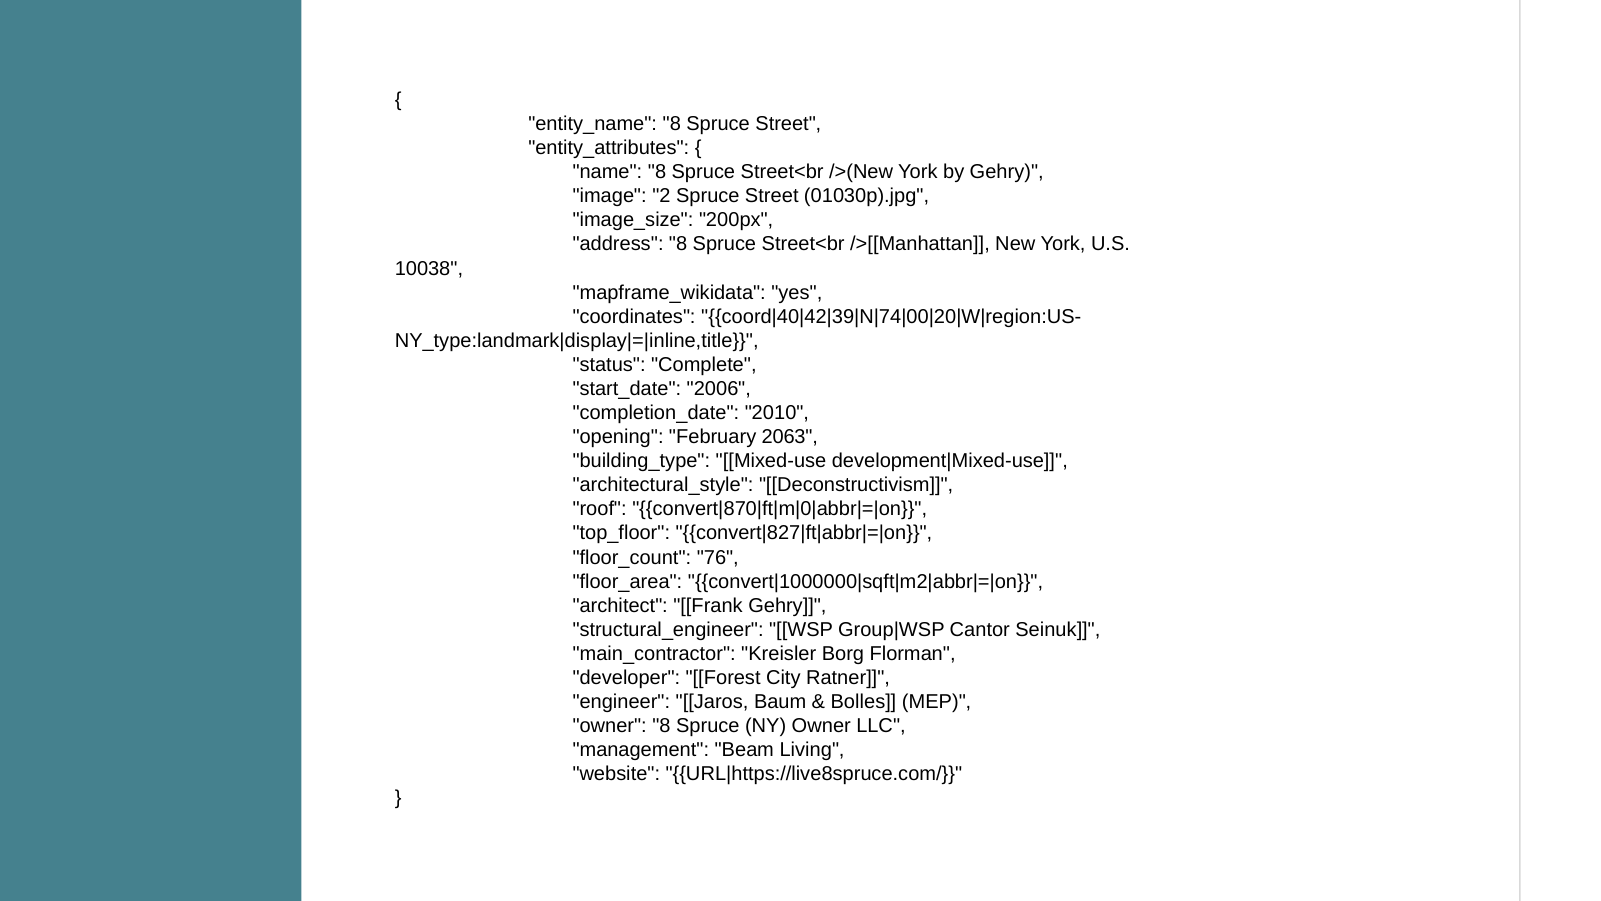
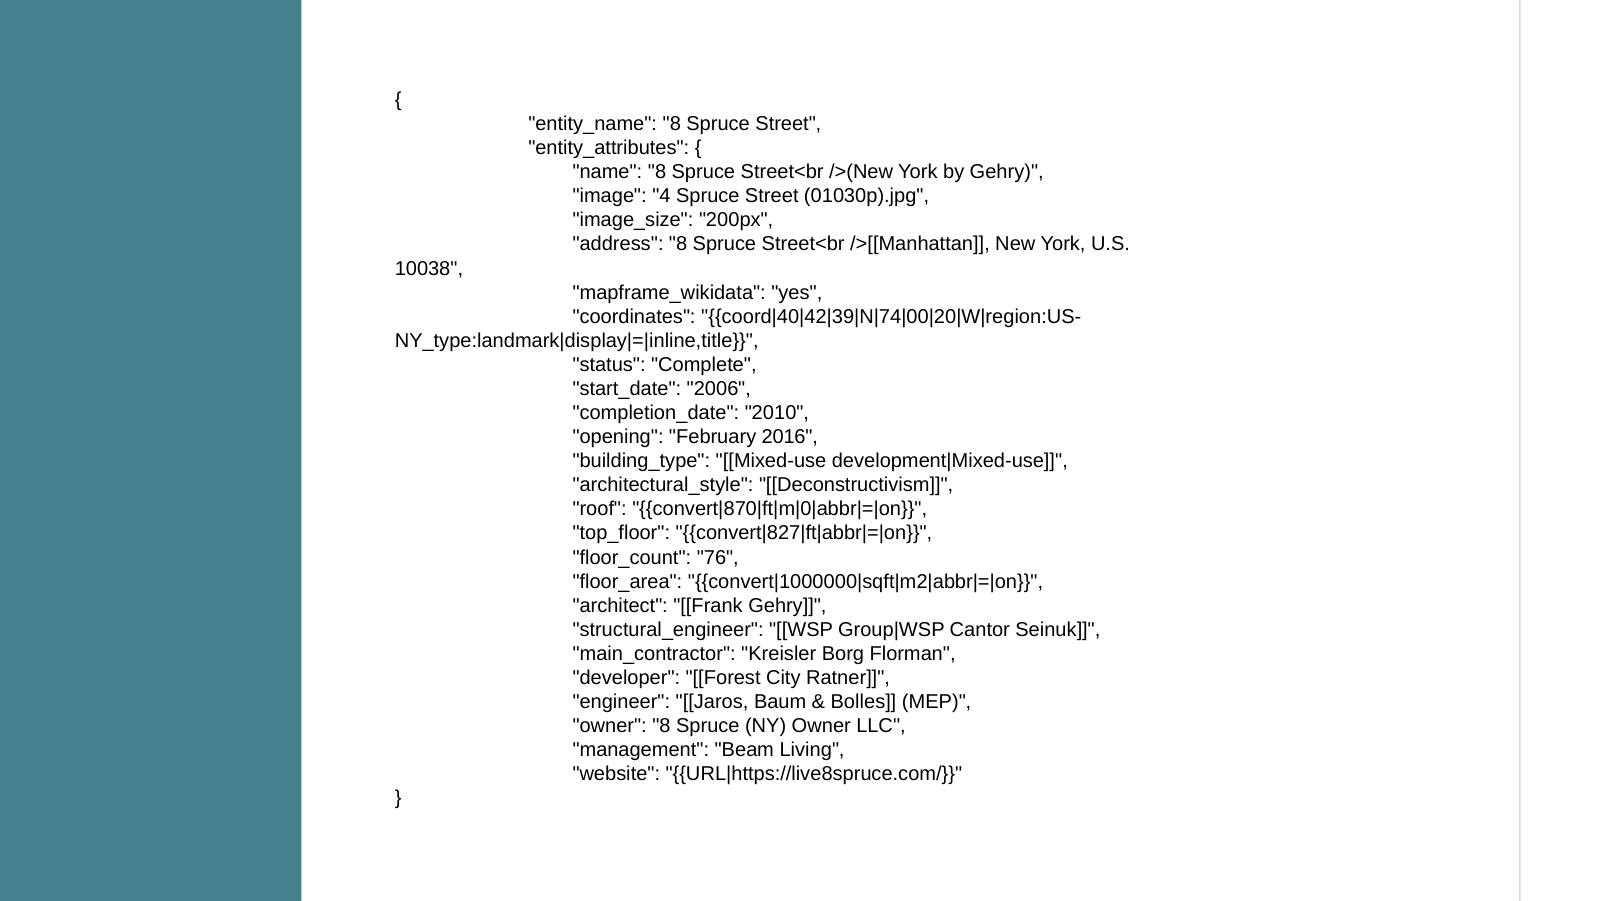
2: 2 -> 4
2063: 2063 -> 2016
